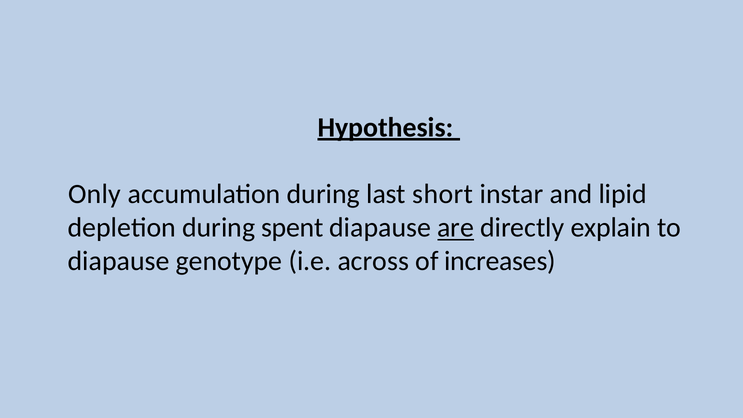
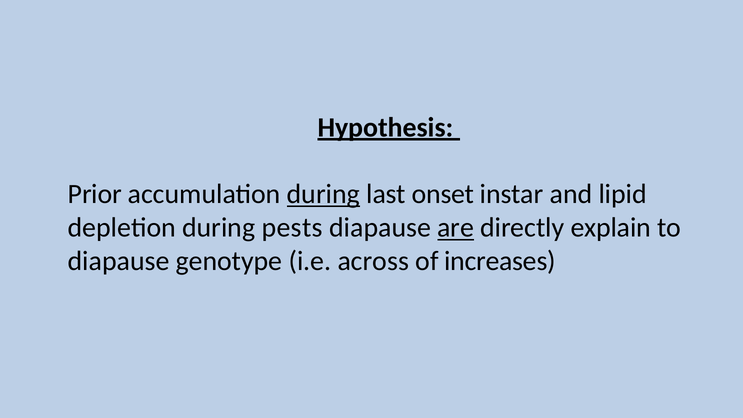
Only: Only -> Prior
during at (323, 194) underline: none -> present
short: short -> onset
spent: spent -> pests
